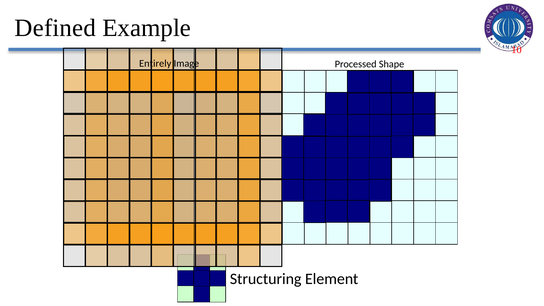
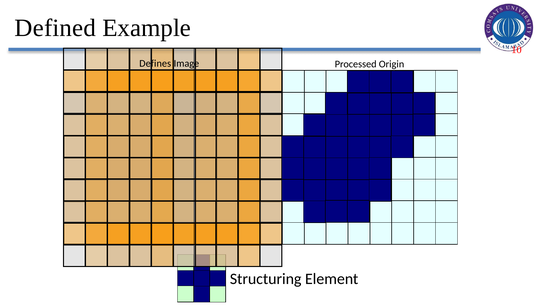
Entirely: Entirely -> Defines
Shape: Shape -> Origin
